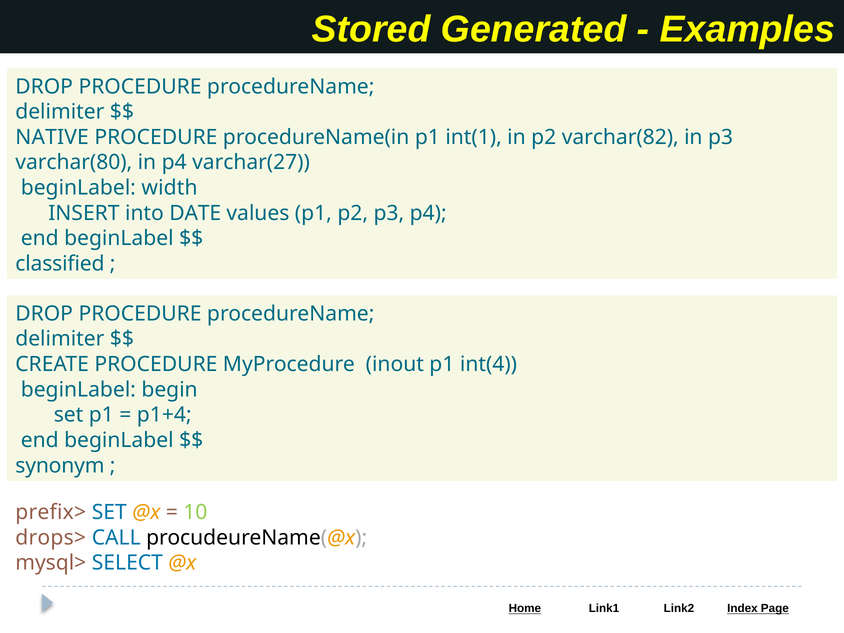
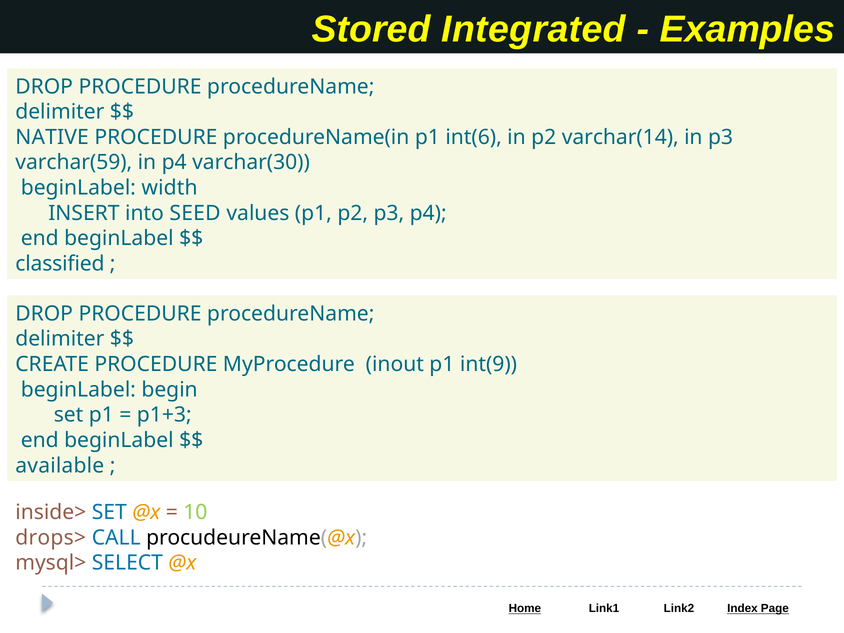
Generated: Generated -> Integrated
int(1: int(1 -> int(6
varchar(82: varchar(82 -> varchar(14
varchar(80: varchar(80 -> varchar(59
varchar(27: varchar(27 -> varchar(30
DATE: DATE -> SEED
int(4: int(4 -> int(9
p1+4: p1+4 -> p1+3
synonym: synonym -> available
prefix>: prefix> -> inside>
